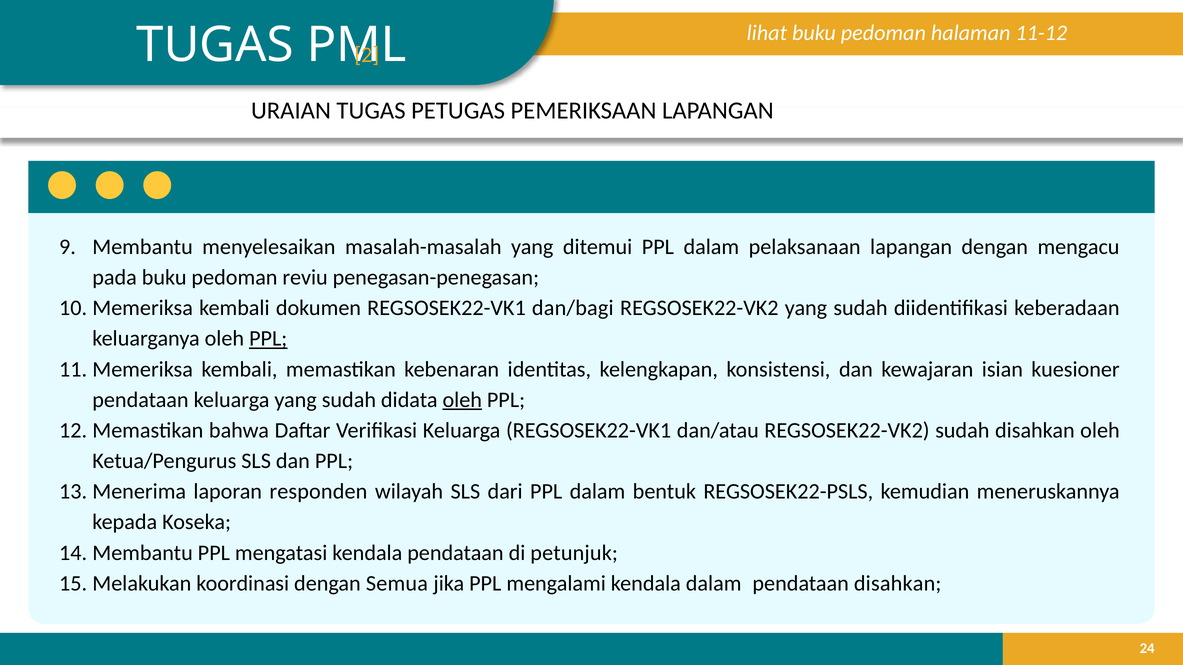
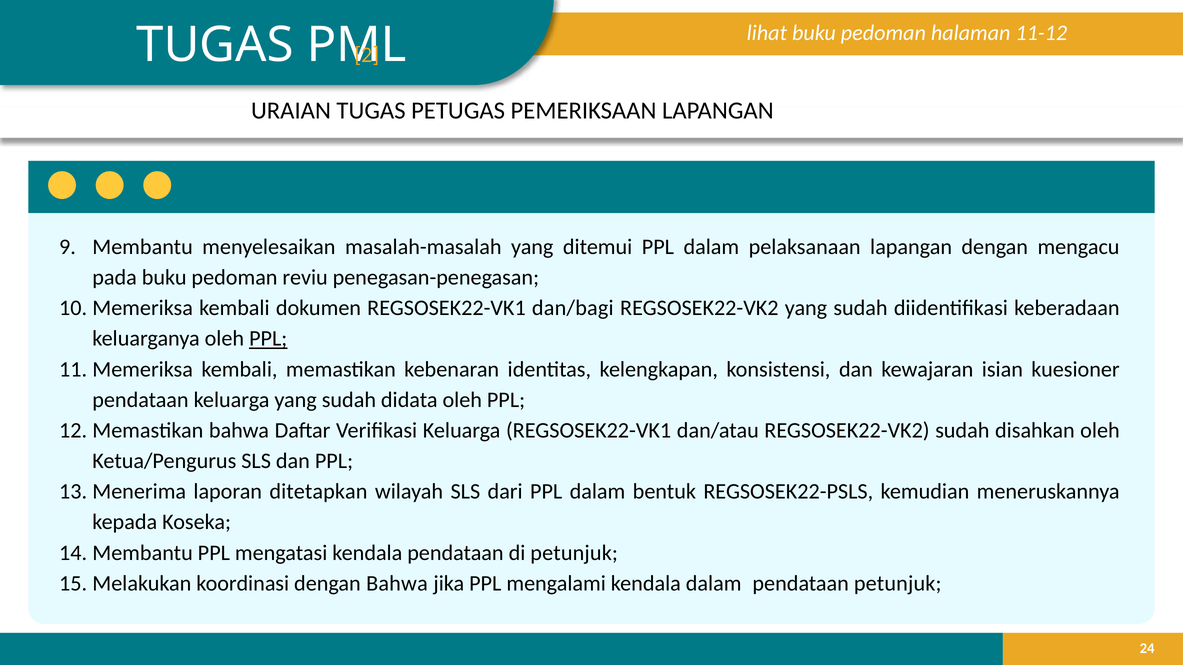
oleh at (462, 400) underline: present -> none
responden: responden -> ditetapkan
dengan Semua: Semua -> Bahwa
pendataan disahkan: disahkan -> petunjuk
